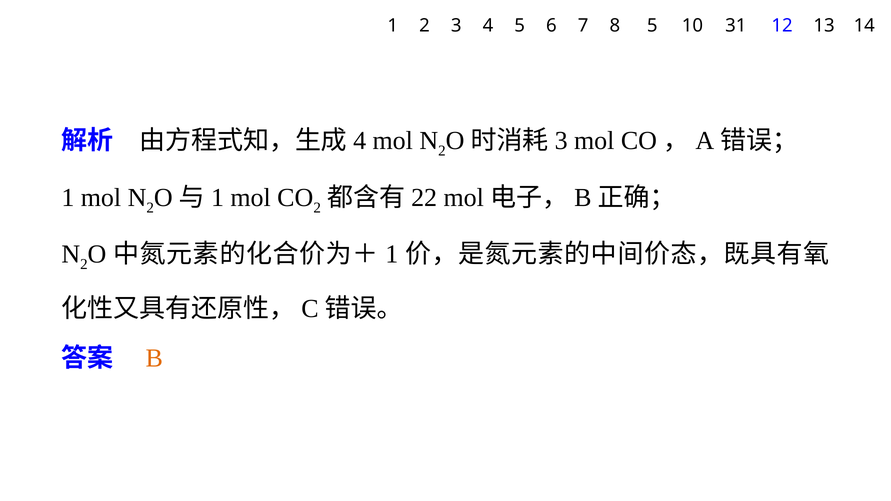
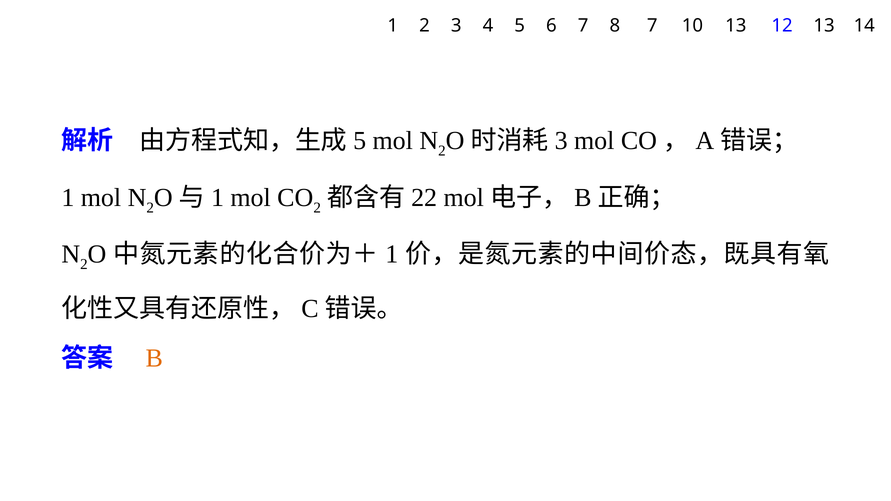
8 5: 5 -> 7
10 31: 31 -> 13
4 at (360, 141): 4 -> 5
